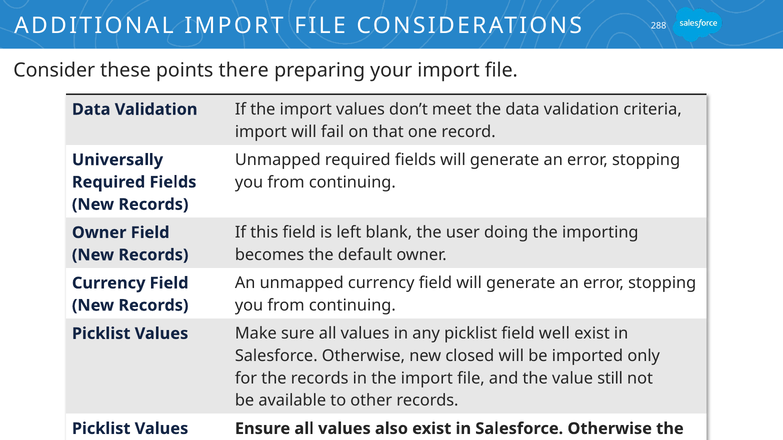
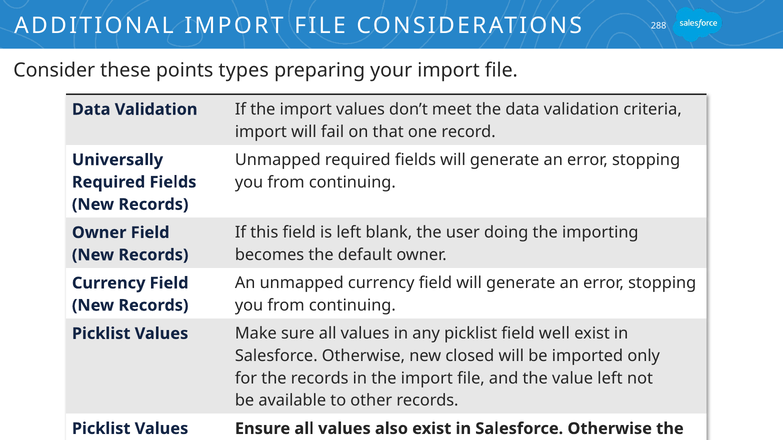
there: there -> types
value still: still -> left
